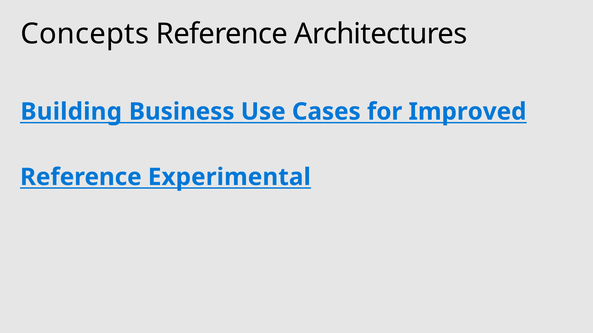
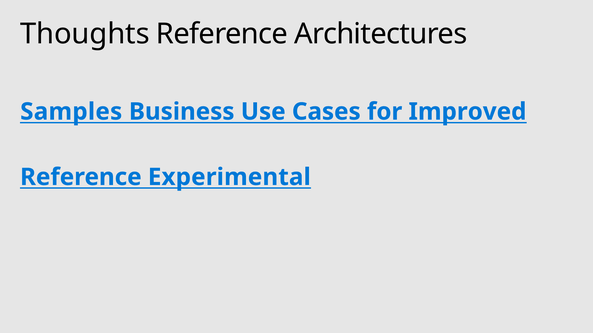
Concepts: Concepts -> Thoughts
Building: Building -> Samples
